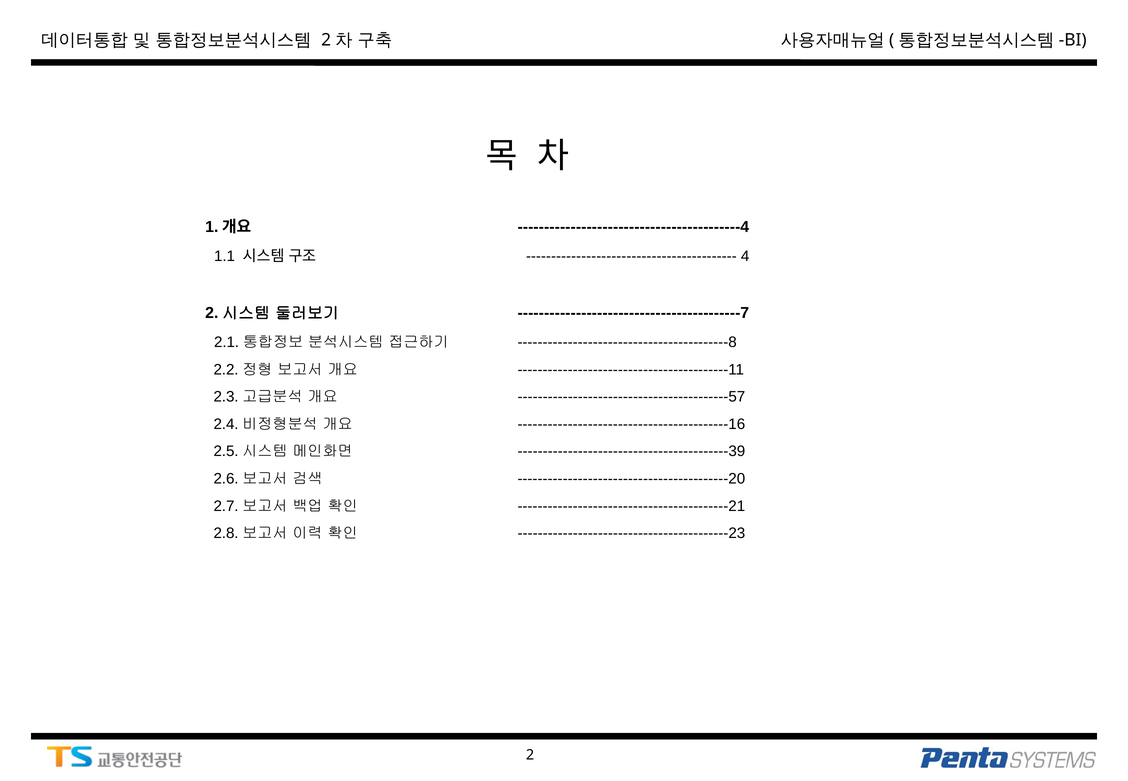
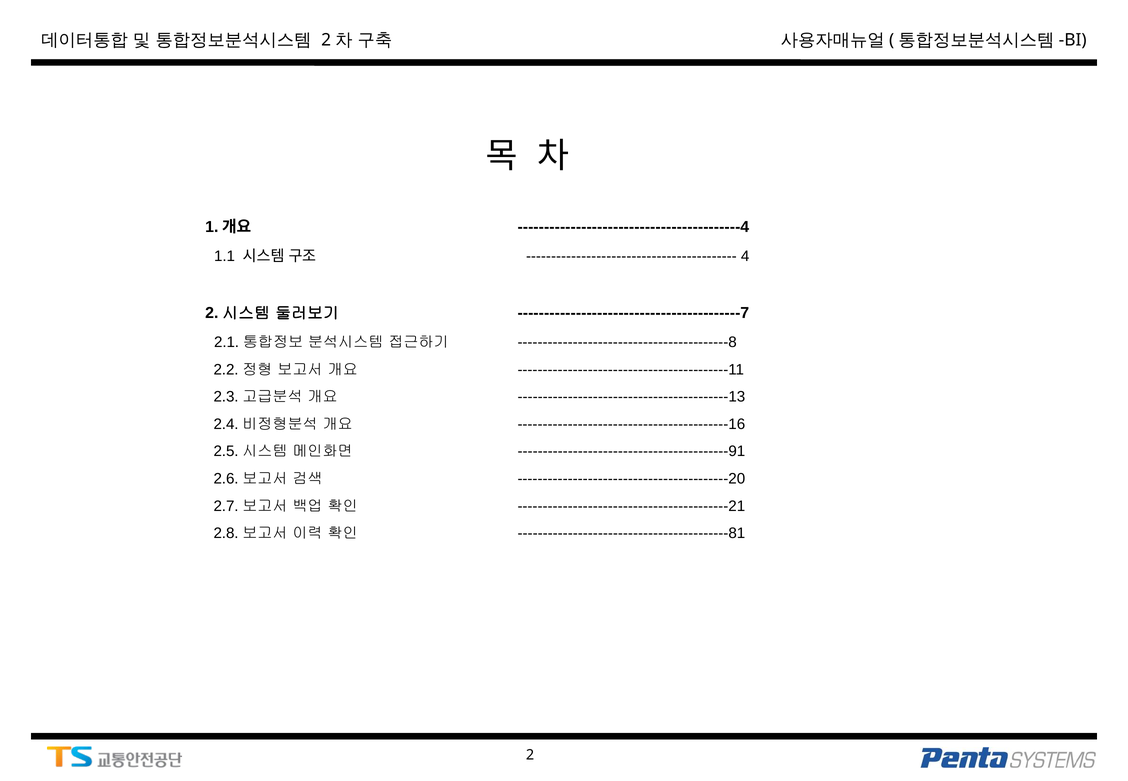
------------------------------------------57: ------------------------------------------57 -> ------------------------------------------13
------------------------------------------39: ------------------------------------------39 -> ------------------------------------------91
------------------------------------------23: ------------------------------------------23 -> ------------------------------------------81
